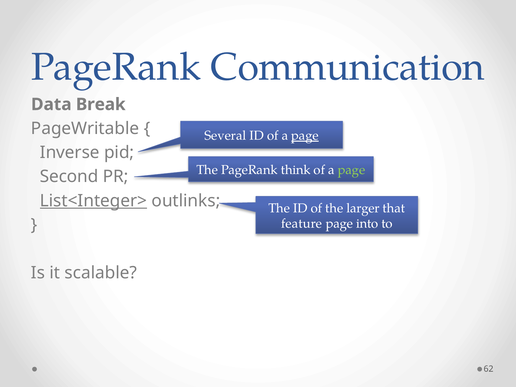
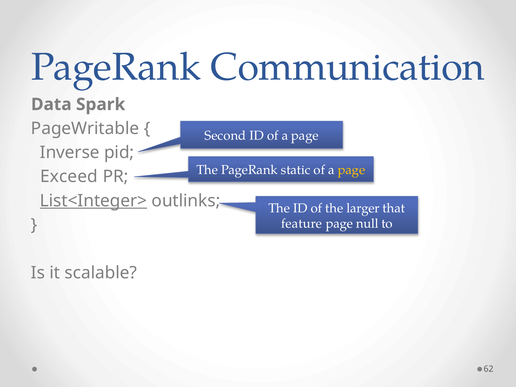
Break: Break -> Spark
Several: Several -> Second
page at (305, 136) underline: present -> none
think: think -> static
page at (352, 170) colour: light green -> yellow
Second: Second -> Exceed
into: into -> null
